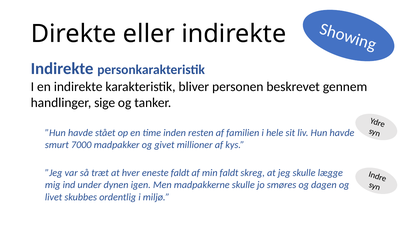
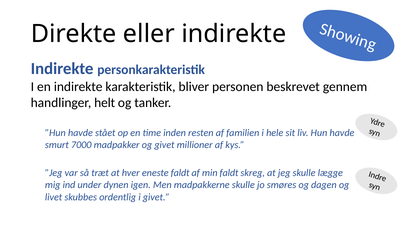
sige: sige -> helt
i miljø: miljø -> givet
